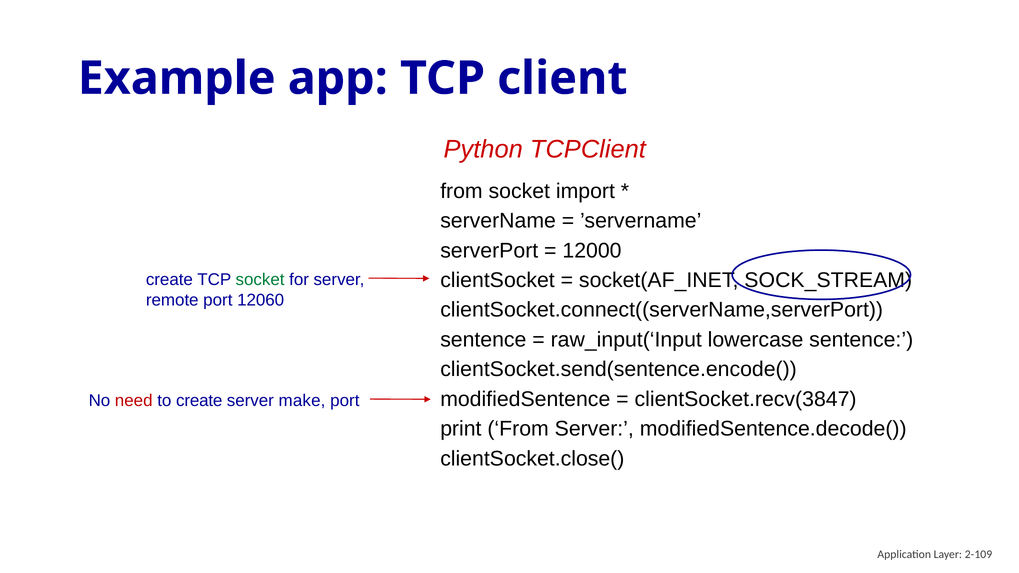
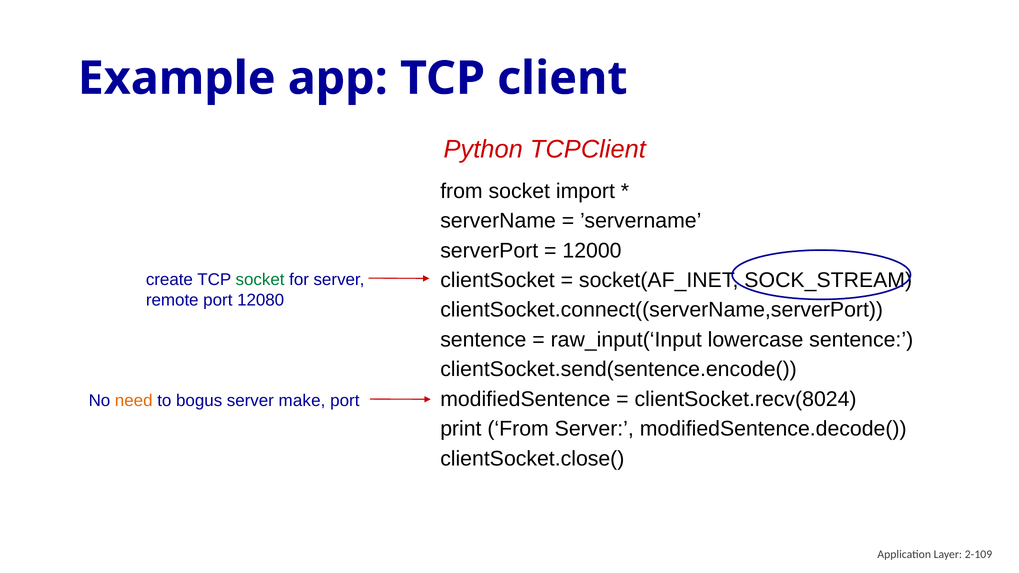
12060: 12060 -> 12080
clientSocket.recv(3847: clientSocket.recv(3847 -> clientSocket.recv(8024
need colour: red -> orange
to create: create -> bogus
